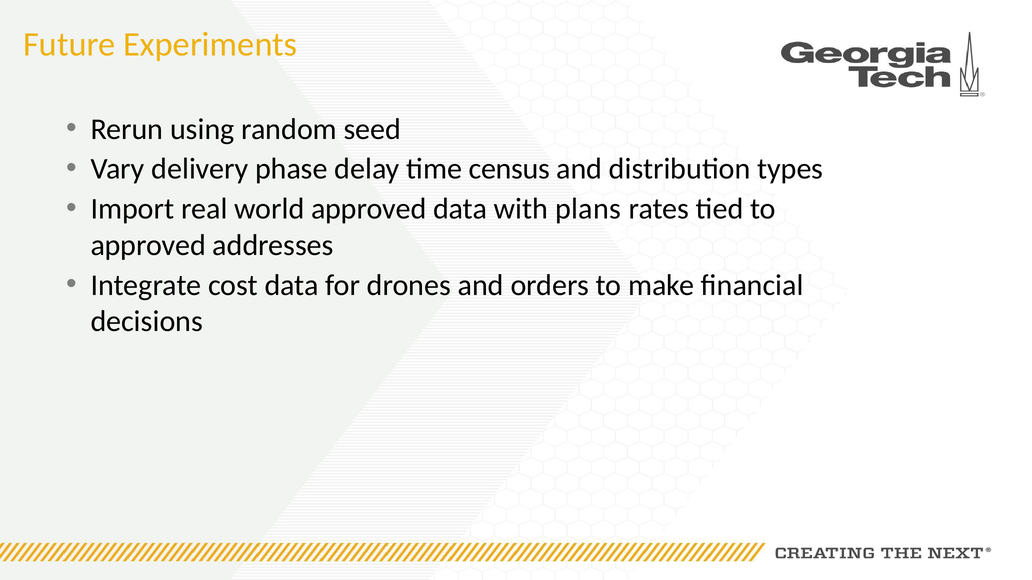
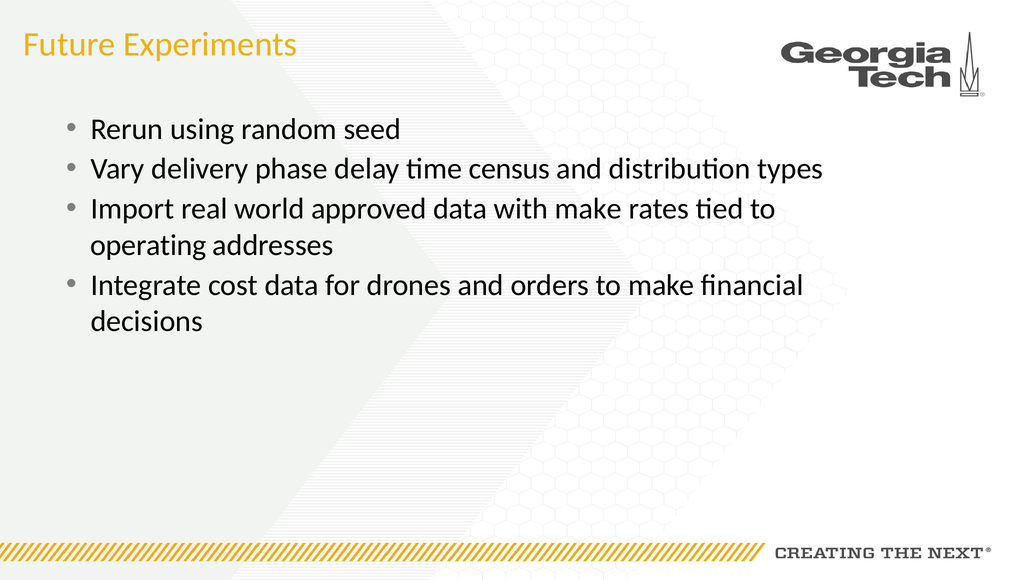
with plans: plans -> make
approved at (148, 245): approved -> operating
